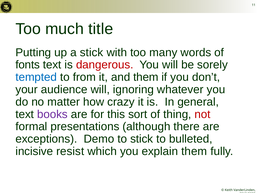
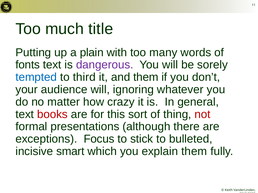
a stick: stick -> plain
dangerous colour: red -> purple
from: from -> third
books colour: purple -> red
Demo: Demo -> Focus
resist: resist -> smart
